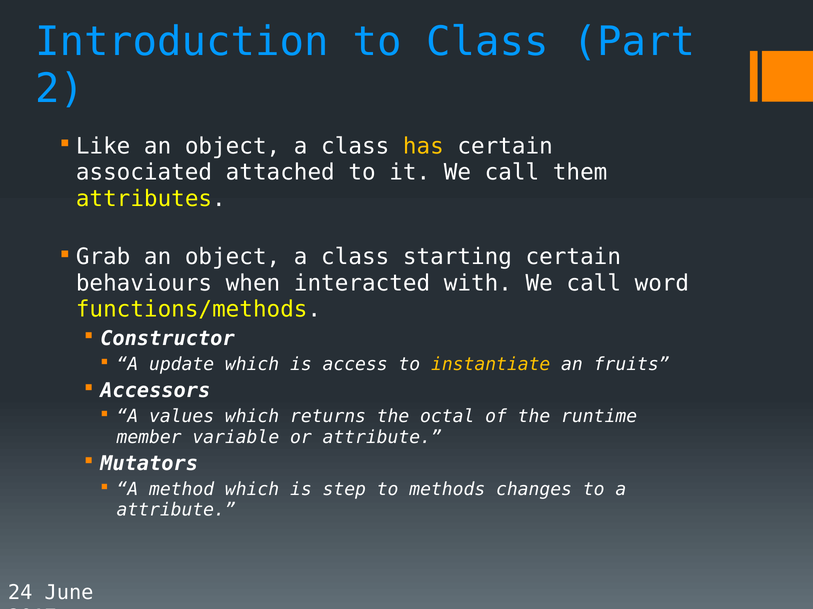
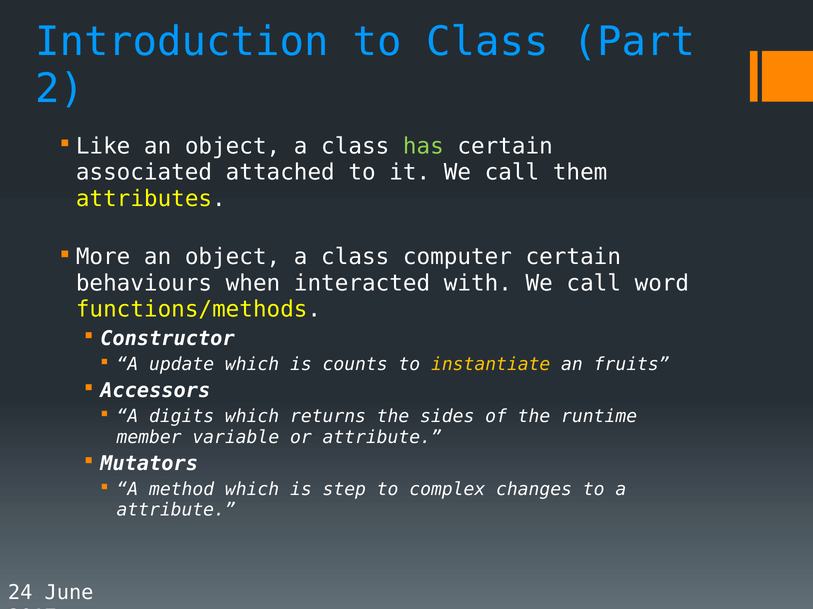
has colour: yellow -> light green
Grab: Grab -> More
starting: starting -> computer
access: access -> counts
values: values -> digits
octal: octal -> sides
methods: methods -> complex
